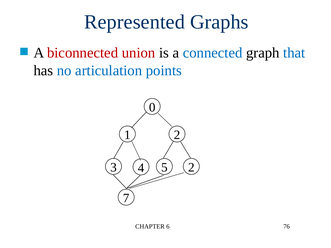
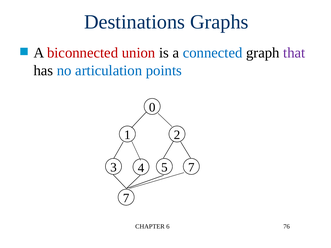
Represented: Represented -> Destinations
that colour: blue -> purple
5 2: 2 -> 7
